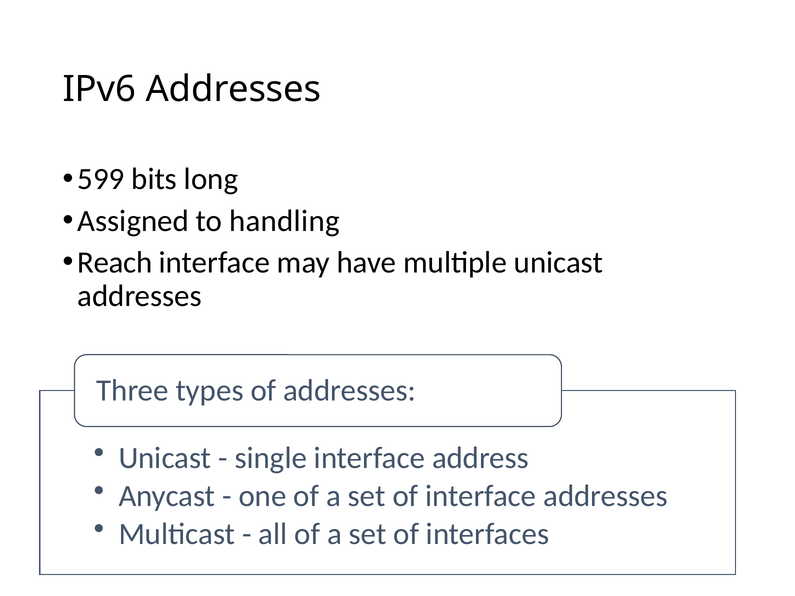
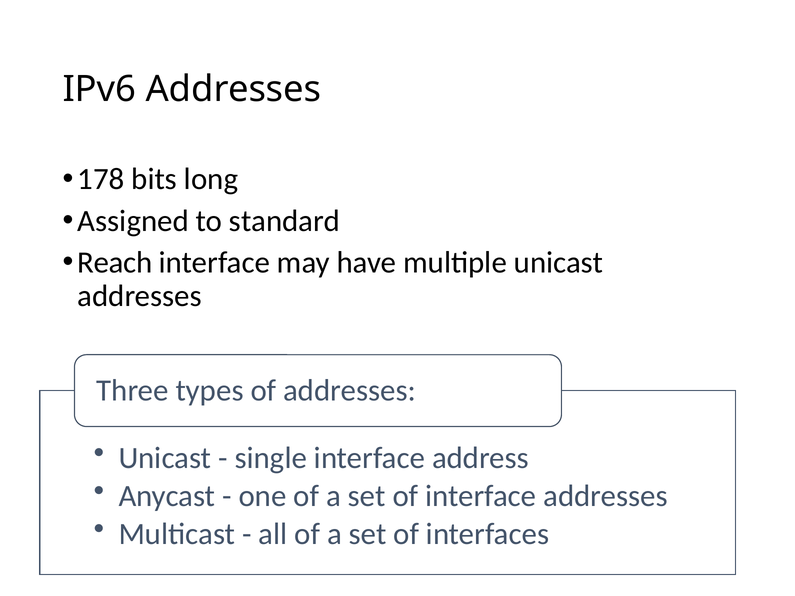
599: 599 -> 178
handling: handling -> standard
